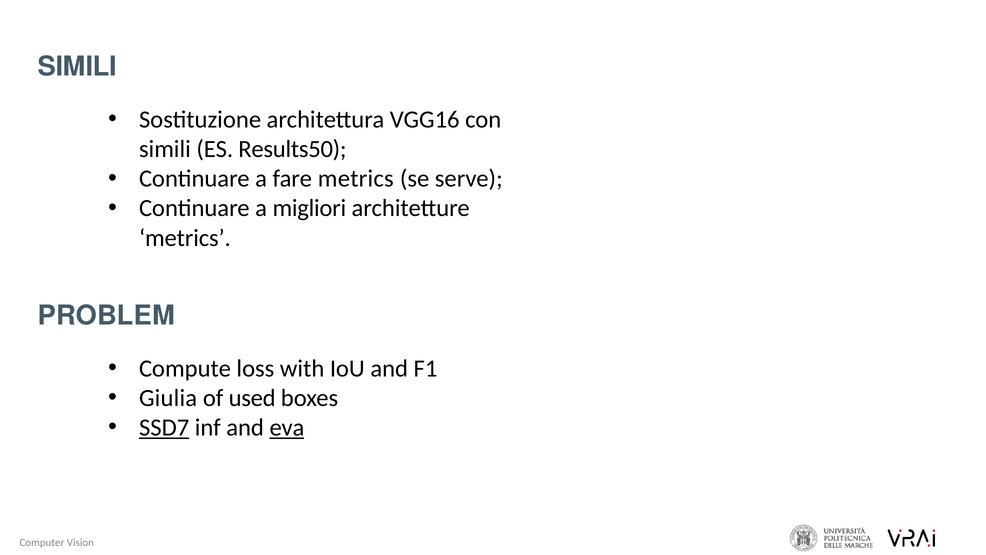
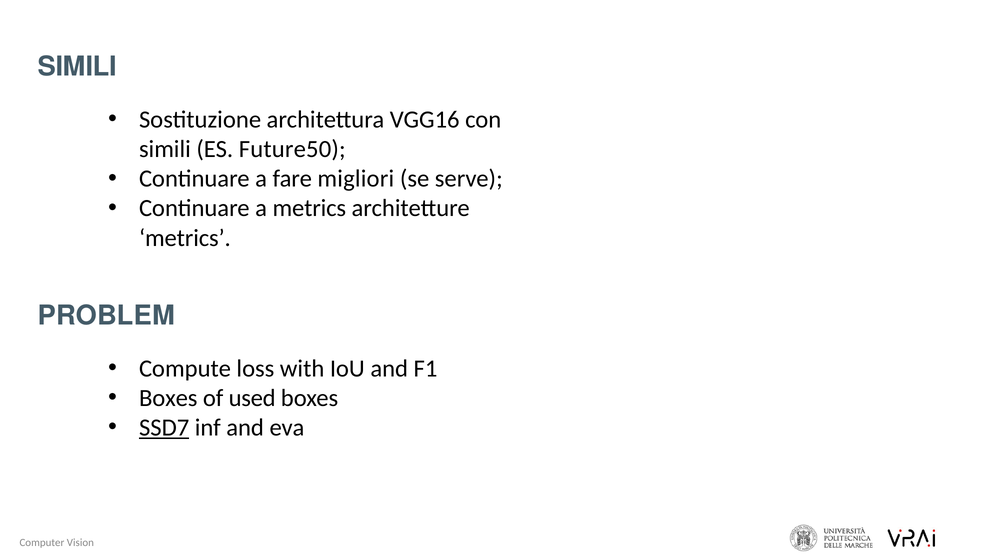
Results50: Results50 -> Future50
fare metrics: metrics -> migliori
a migliori: migliori -> metrics
Giulia at (168, 398): Giulia -> Boxes
eva underline: present -> none
